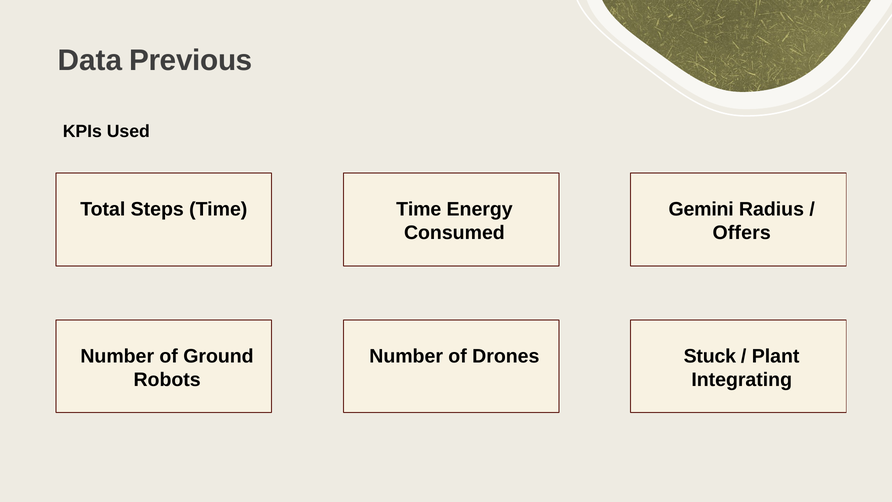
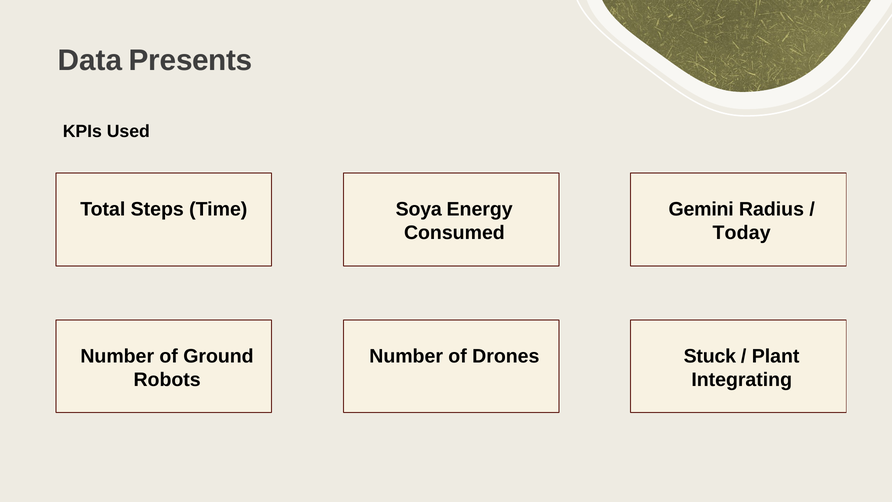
Previous: Previous -> Presents
Time Time: Time -> Soya
Offers: Offers -> Today
